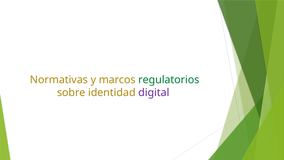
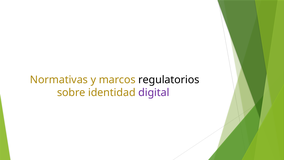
regulatorios colour: green -> black
